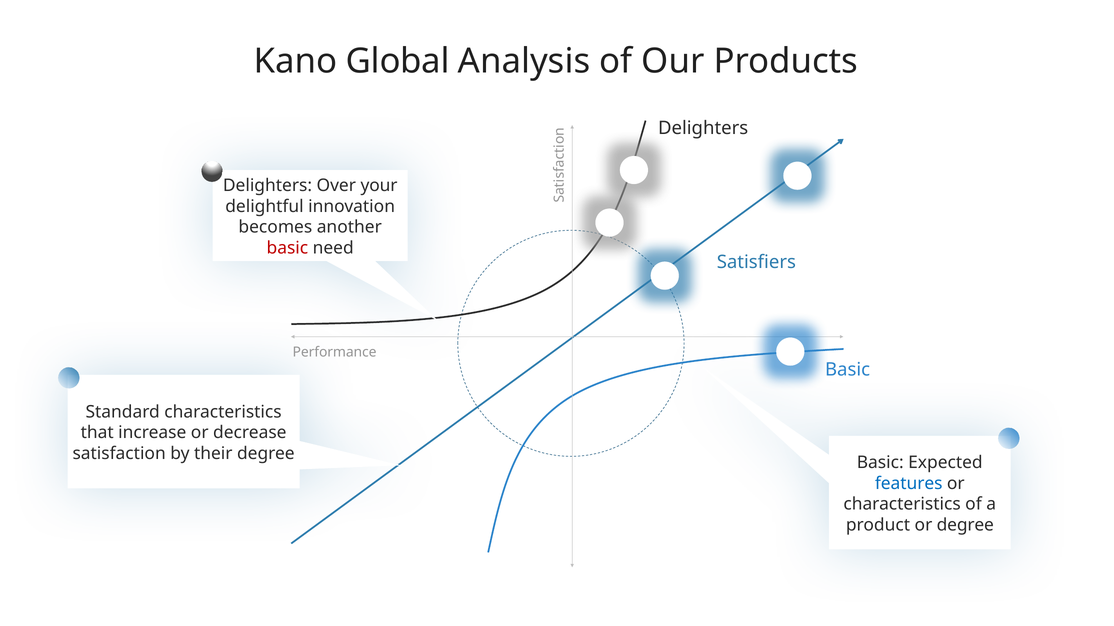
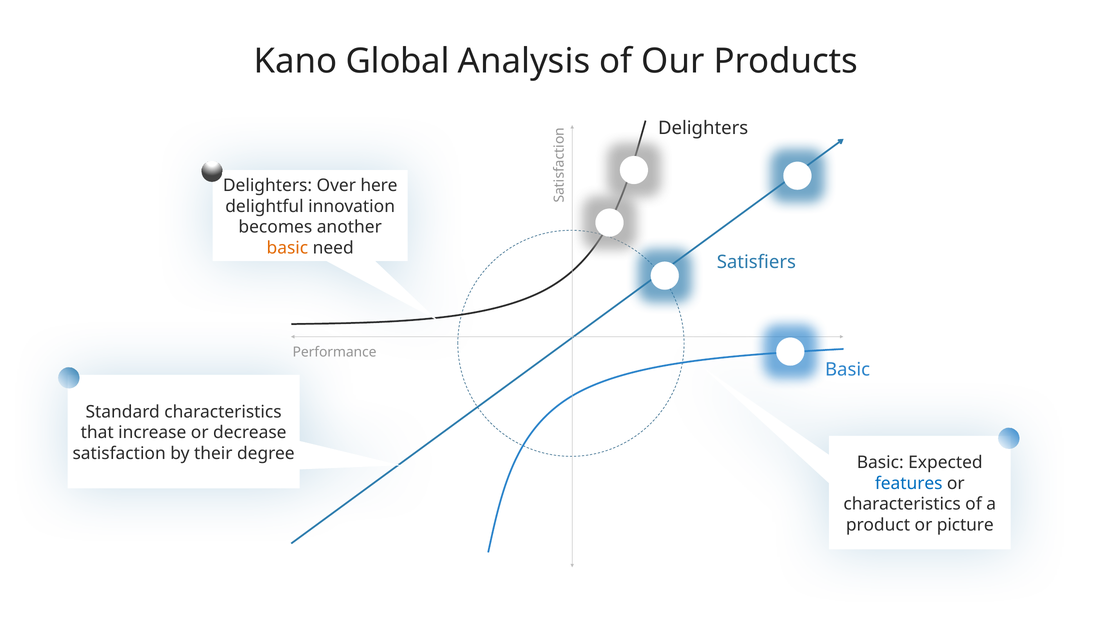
Over your: your -> here
basic at (287, 248) colour: red -> orange
or degree: degree -> picture
